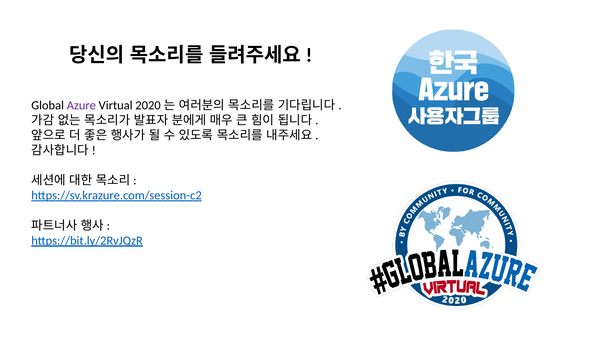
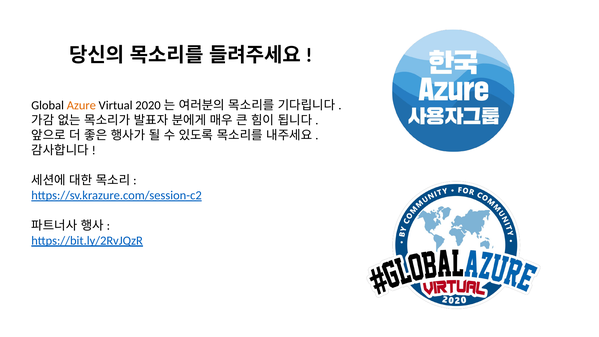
Azure colour: purple -> orange
